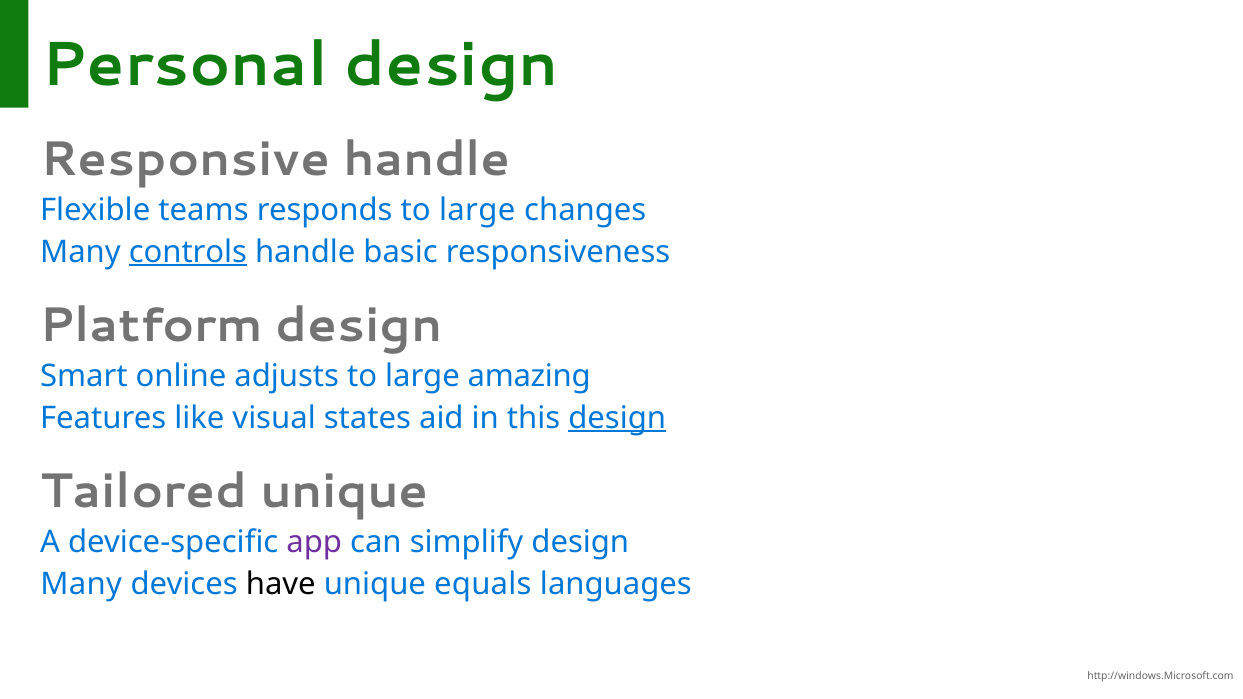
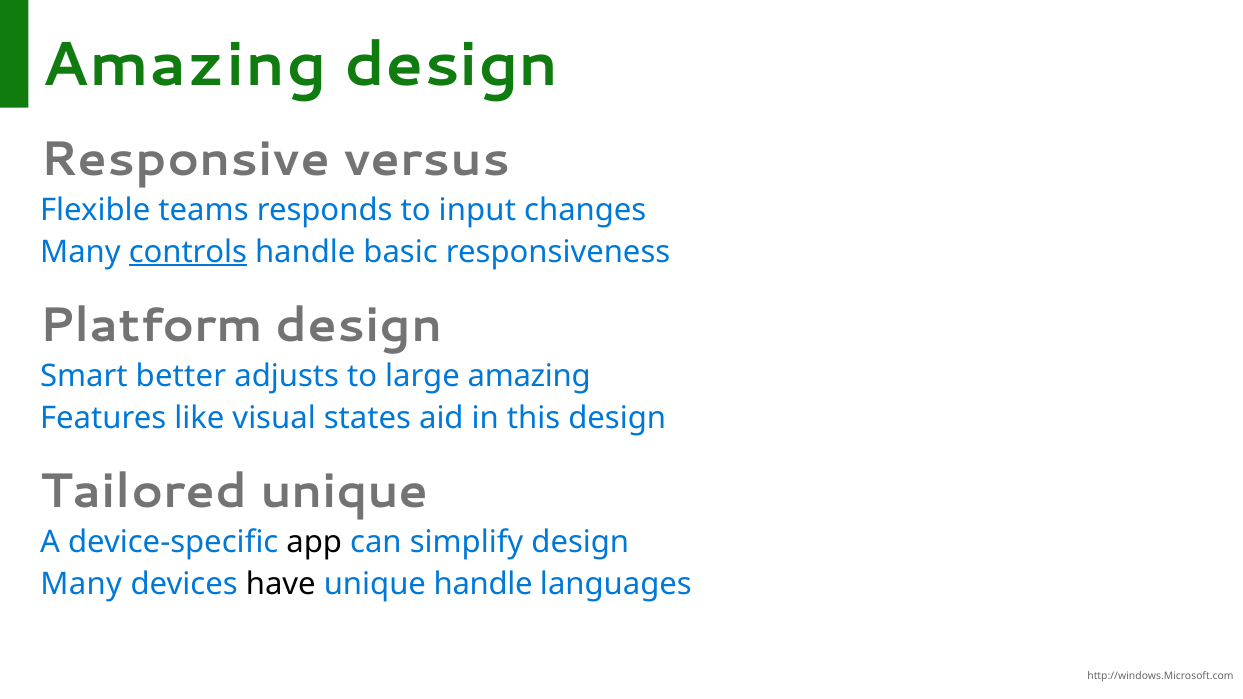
Personal at (185, 65): Personal -> Amazing
Responsive handle: handle -> versus
responds to large: large -> input
online: online -> better
design at (617, 418) underline: present -> none
app colour: purple -> black
unique equals: equals -> handle
